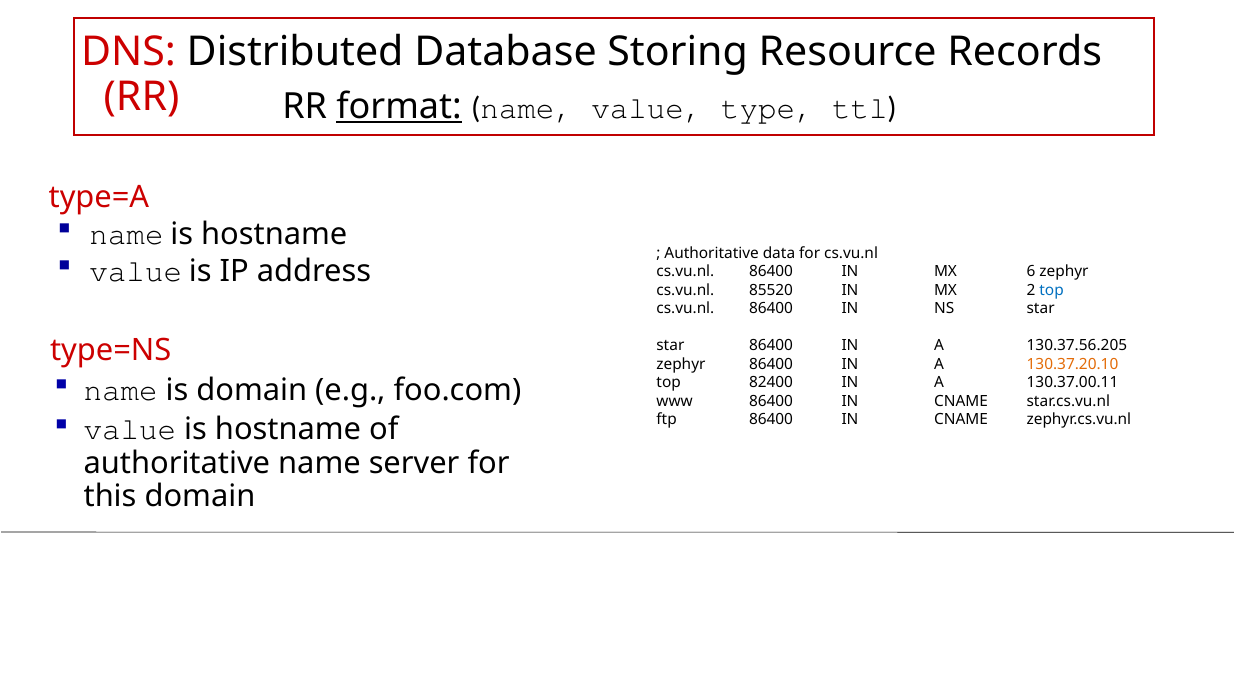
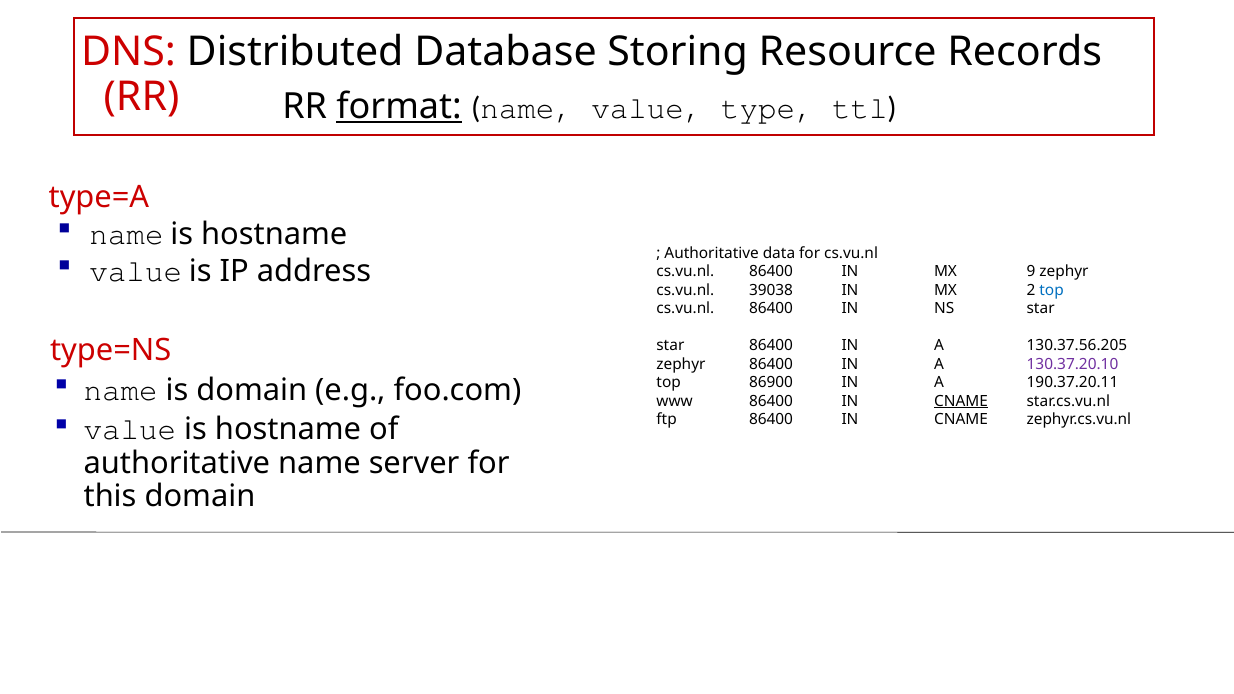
6: 6 -> 9
85520: 85520 -> 39038
130.37.20.10 colour: orange -> purple
82400: 82400 -> 86900
130.37.00.11: 130.37.00.11 -> 190.37.20.11
CNAME at (961, 401) underline: none -> present
